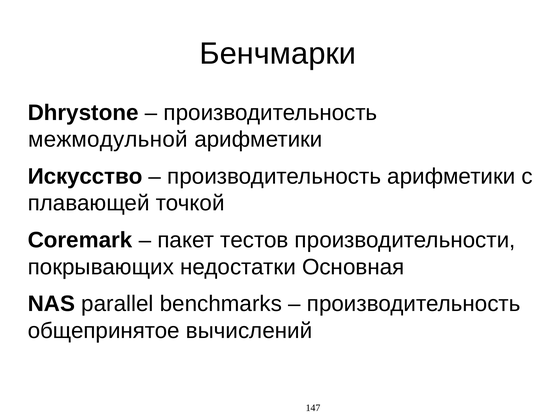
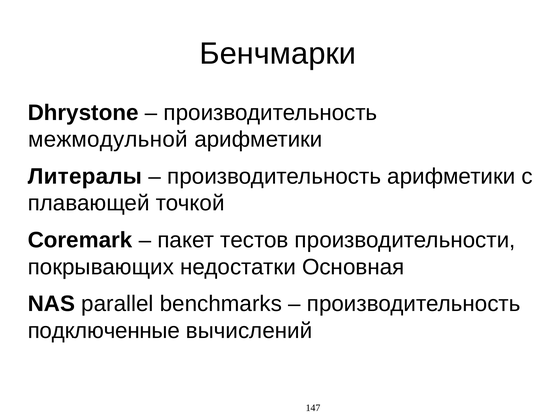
Искусство: Искусство -> Литералы
общепринятое: общепринятое -> подключенные
